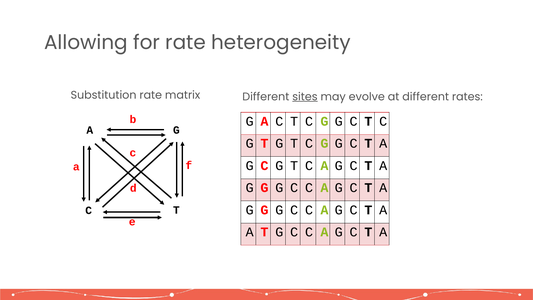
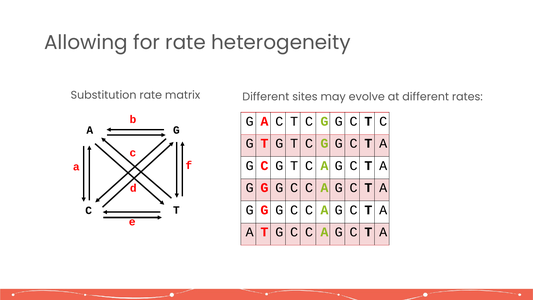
sites underline: present -> none
